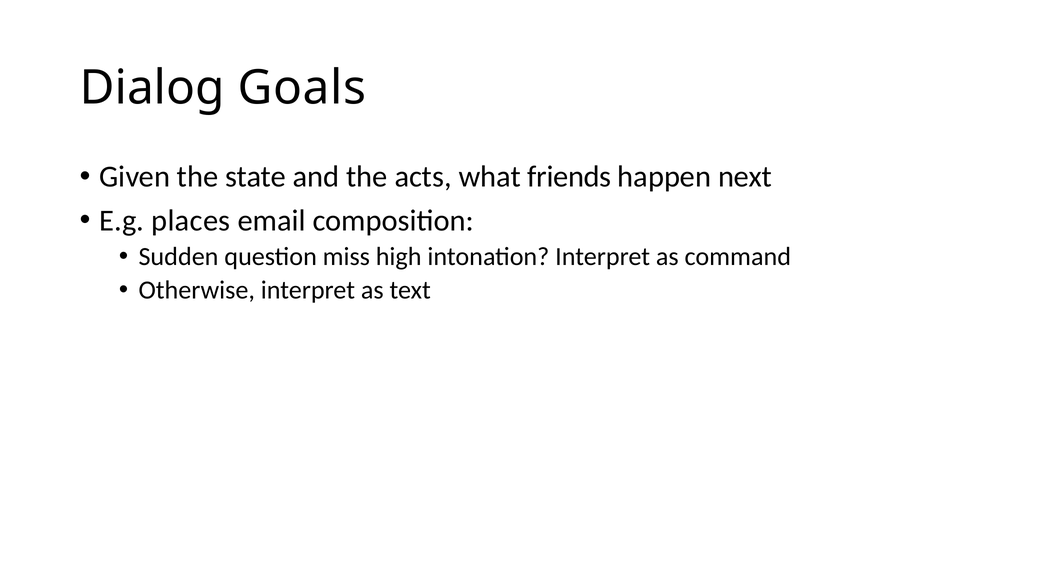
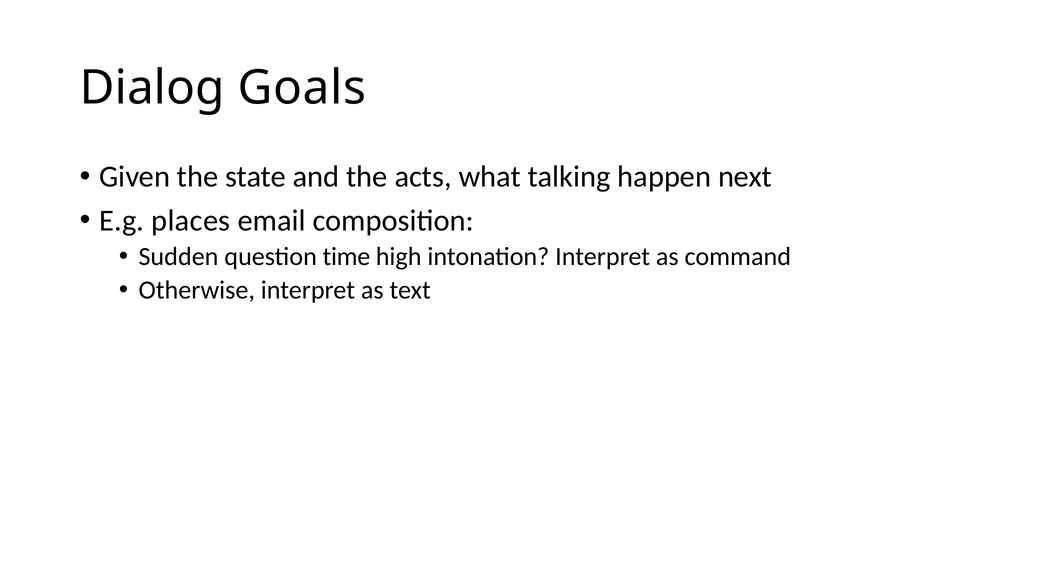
friends: friends -> talking
miss: miss -> time
